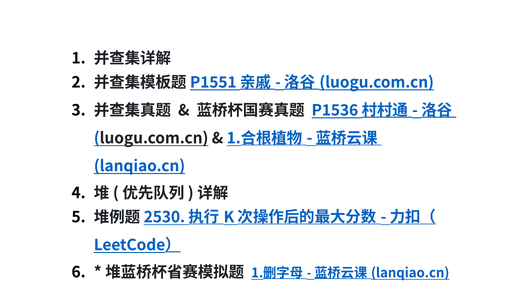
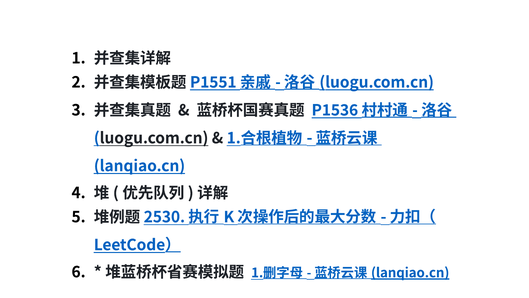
lanqiao.cn at (410, 273) underline: none -> present
